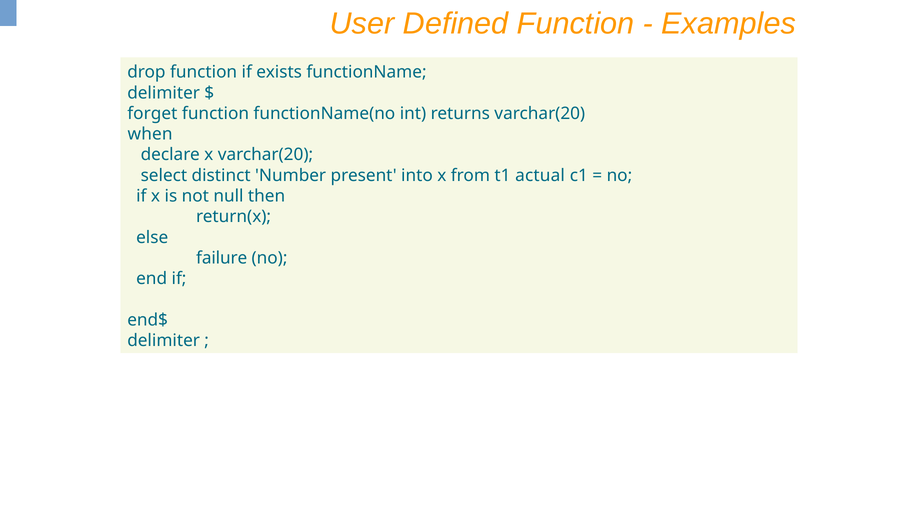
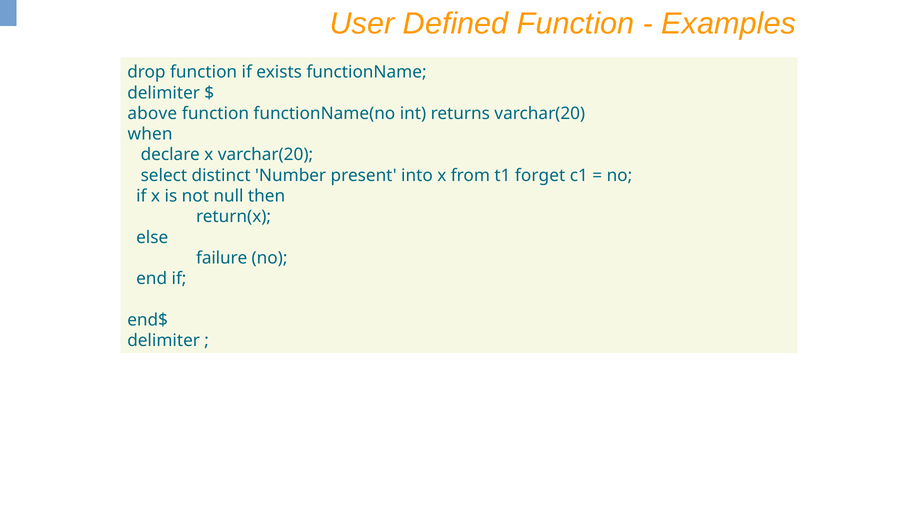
forget: forget -> above
actual: actual -> forget
